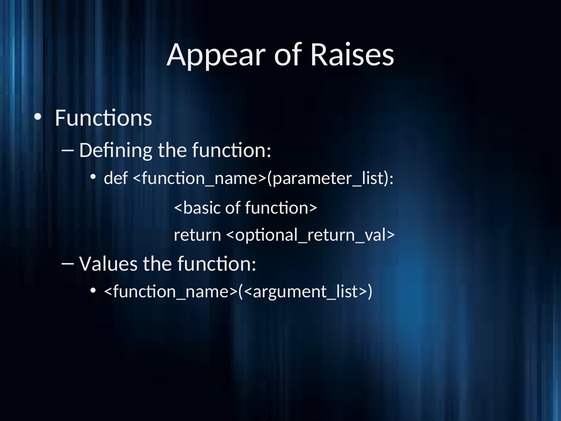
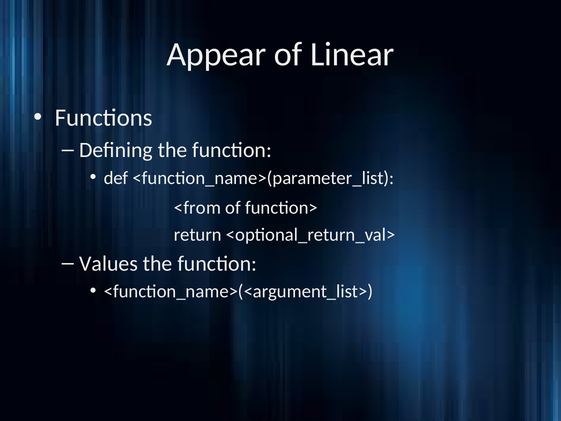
Raises: Raises -> Linear
<basic: <basic -> <from
